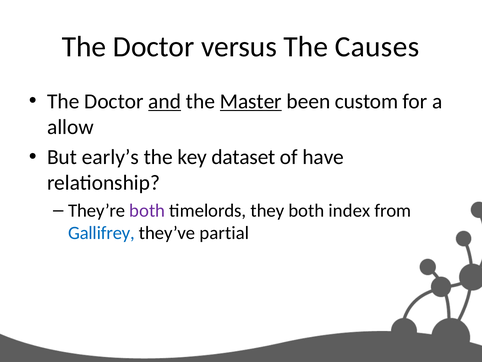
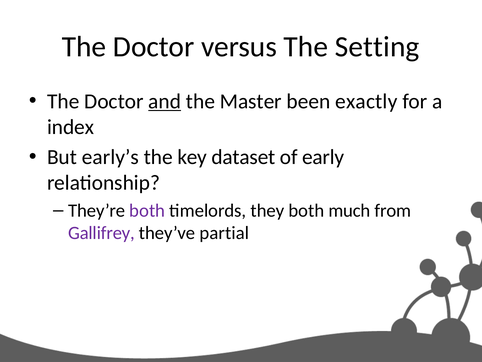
Causes: Causes -> Setting
Master underline: present -> none
custom: custom -> exactly
allow: allow -> index
have: have -> early
index: index -> much
Gallifrey colour: blue -> purple
